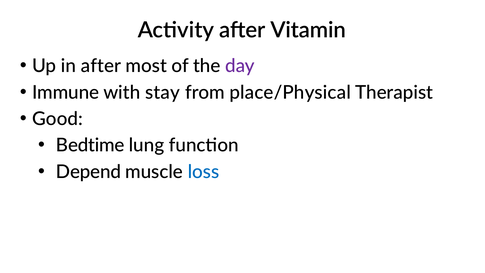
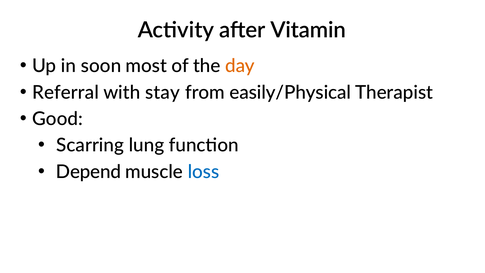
in after: after -> soon
day colour: purple -> orange
Immune: Immune -> Referral
place/Physical: place/Physical -> easily/Physical
Bedtime: Bedtime -> Scarring
